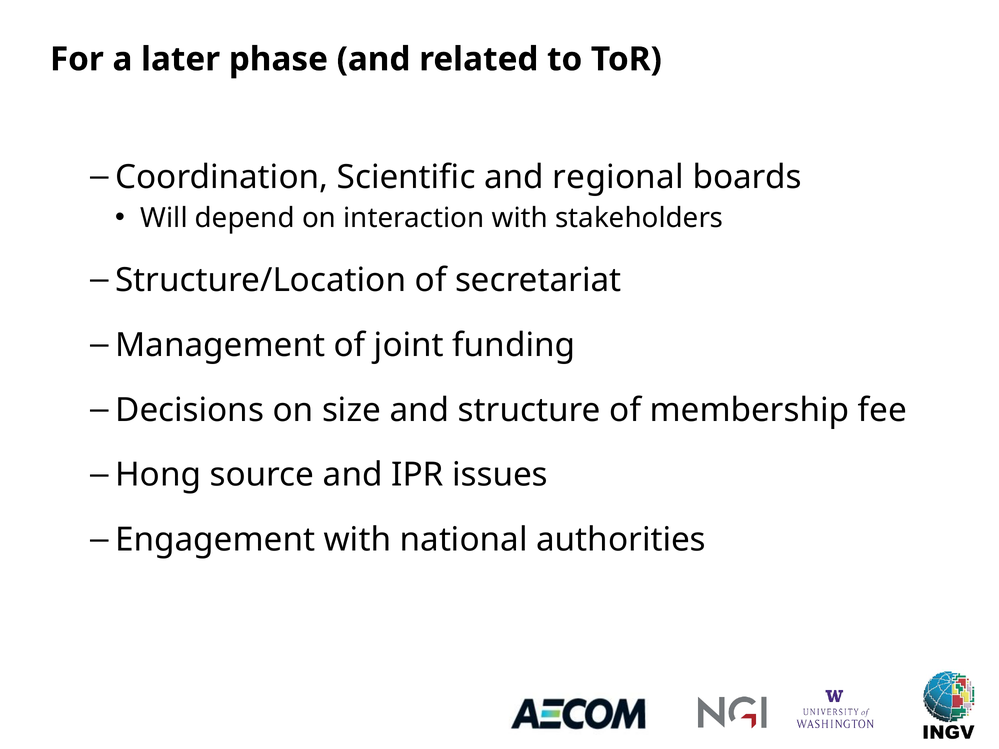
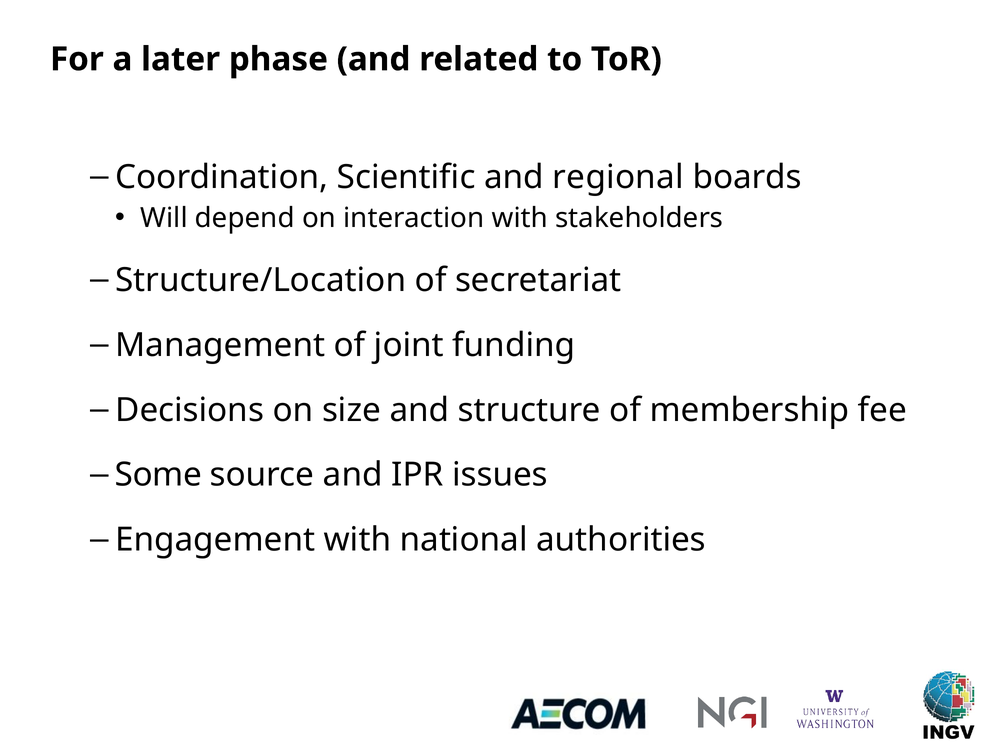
Hong: Hong -> Some
